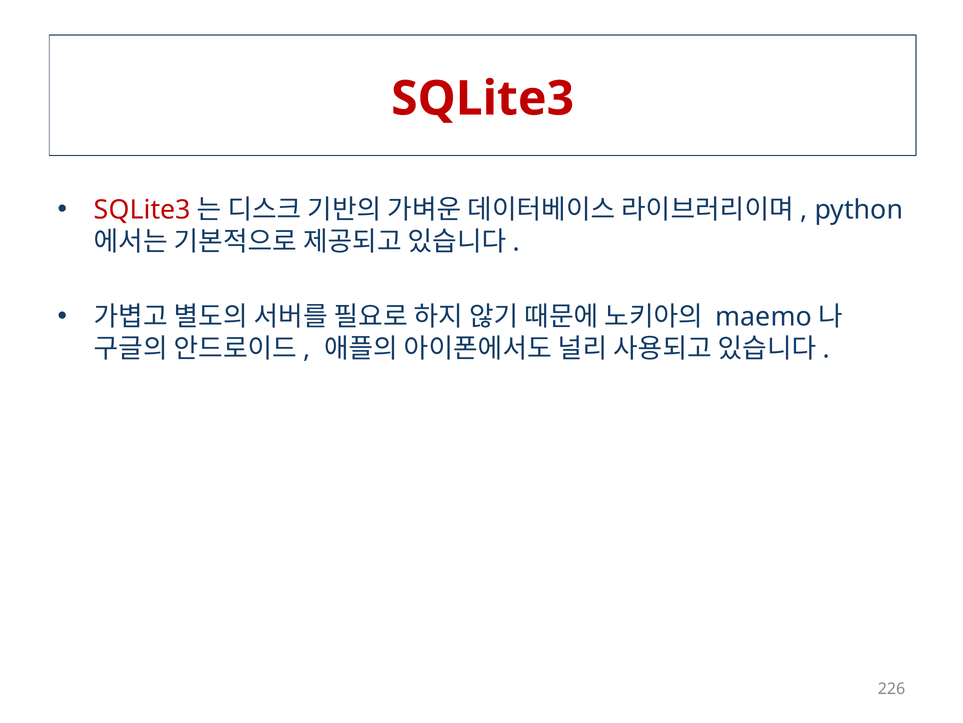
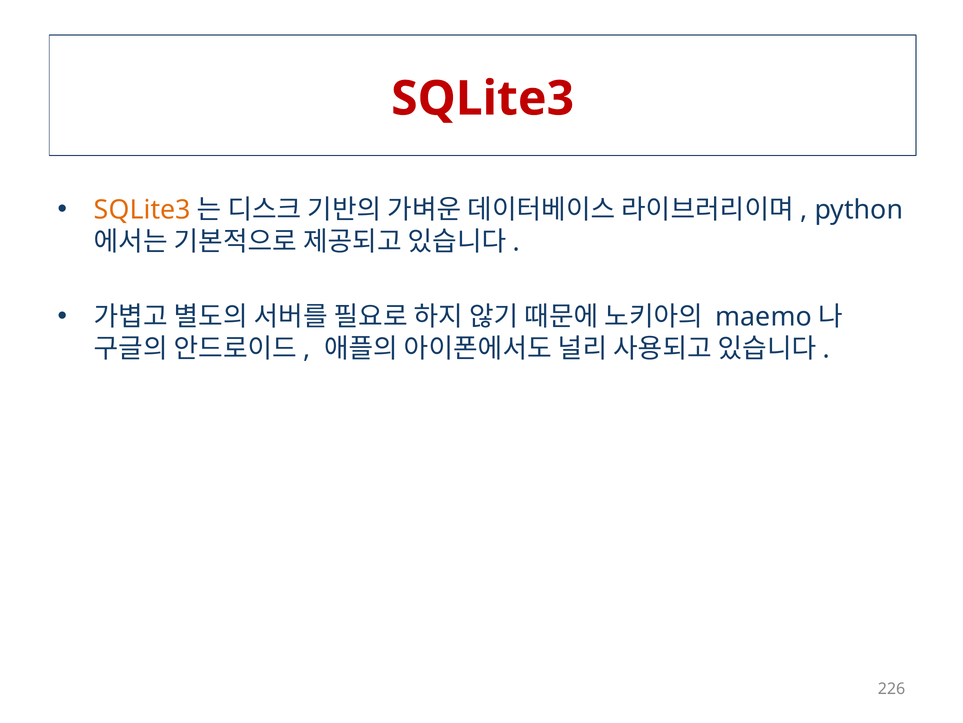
SQLite3 at (142, 209) colour: red -> orange
